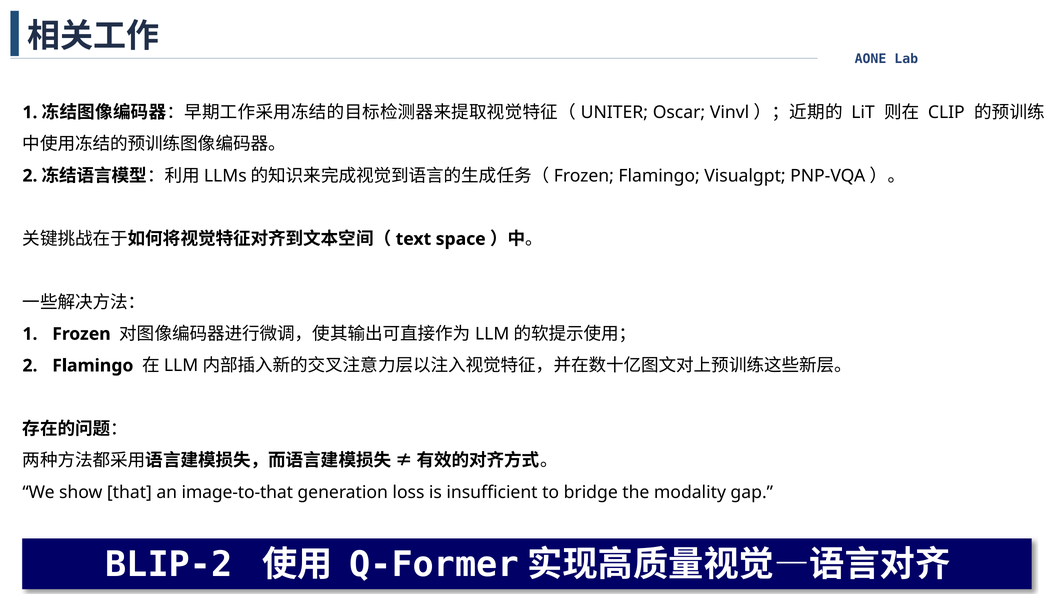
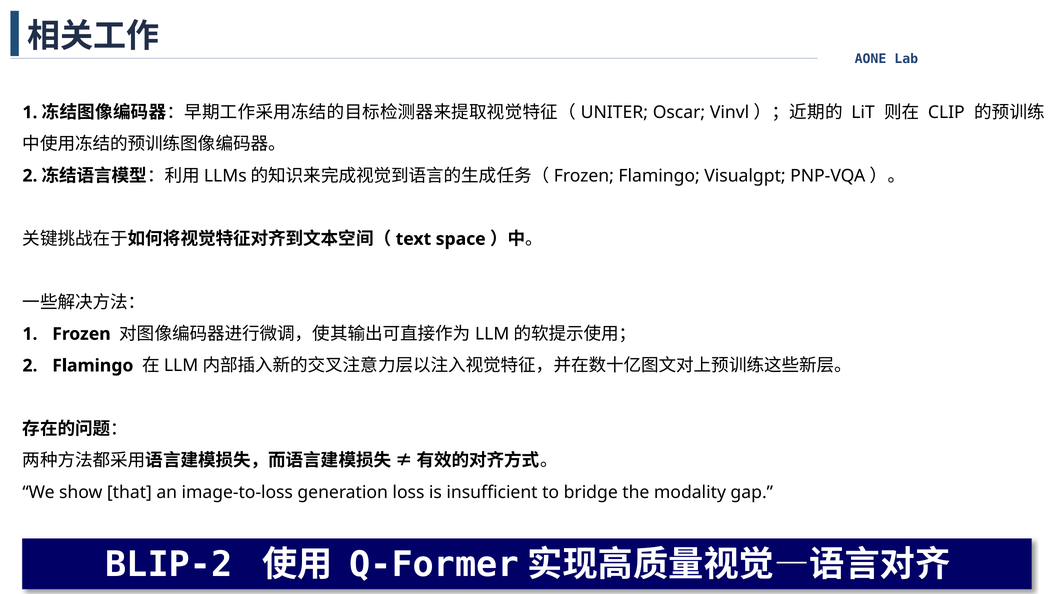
image-to-that: image-to-that -> image-to-loss
